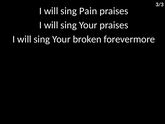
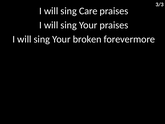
Pain: Pain -> Care
